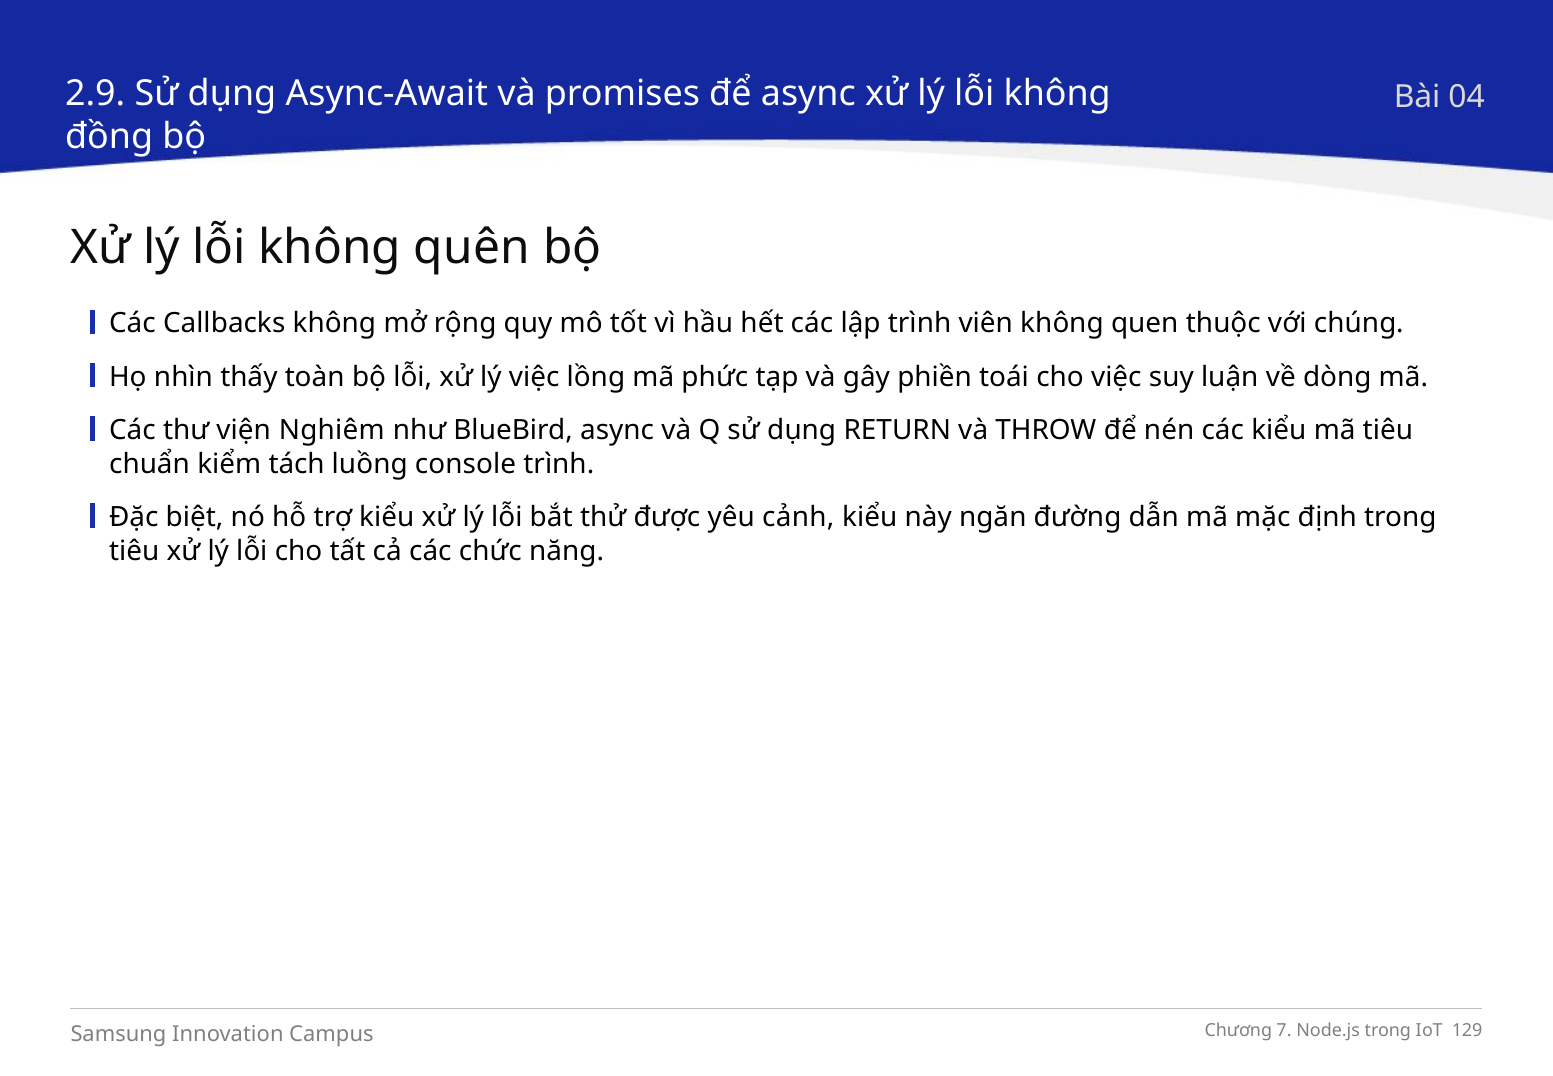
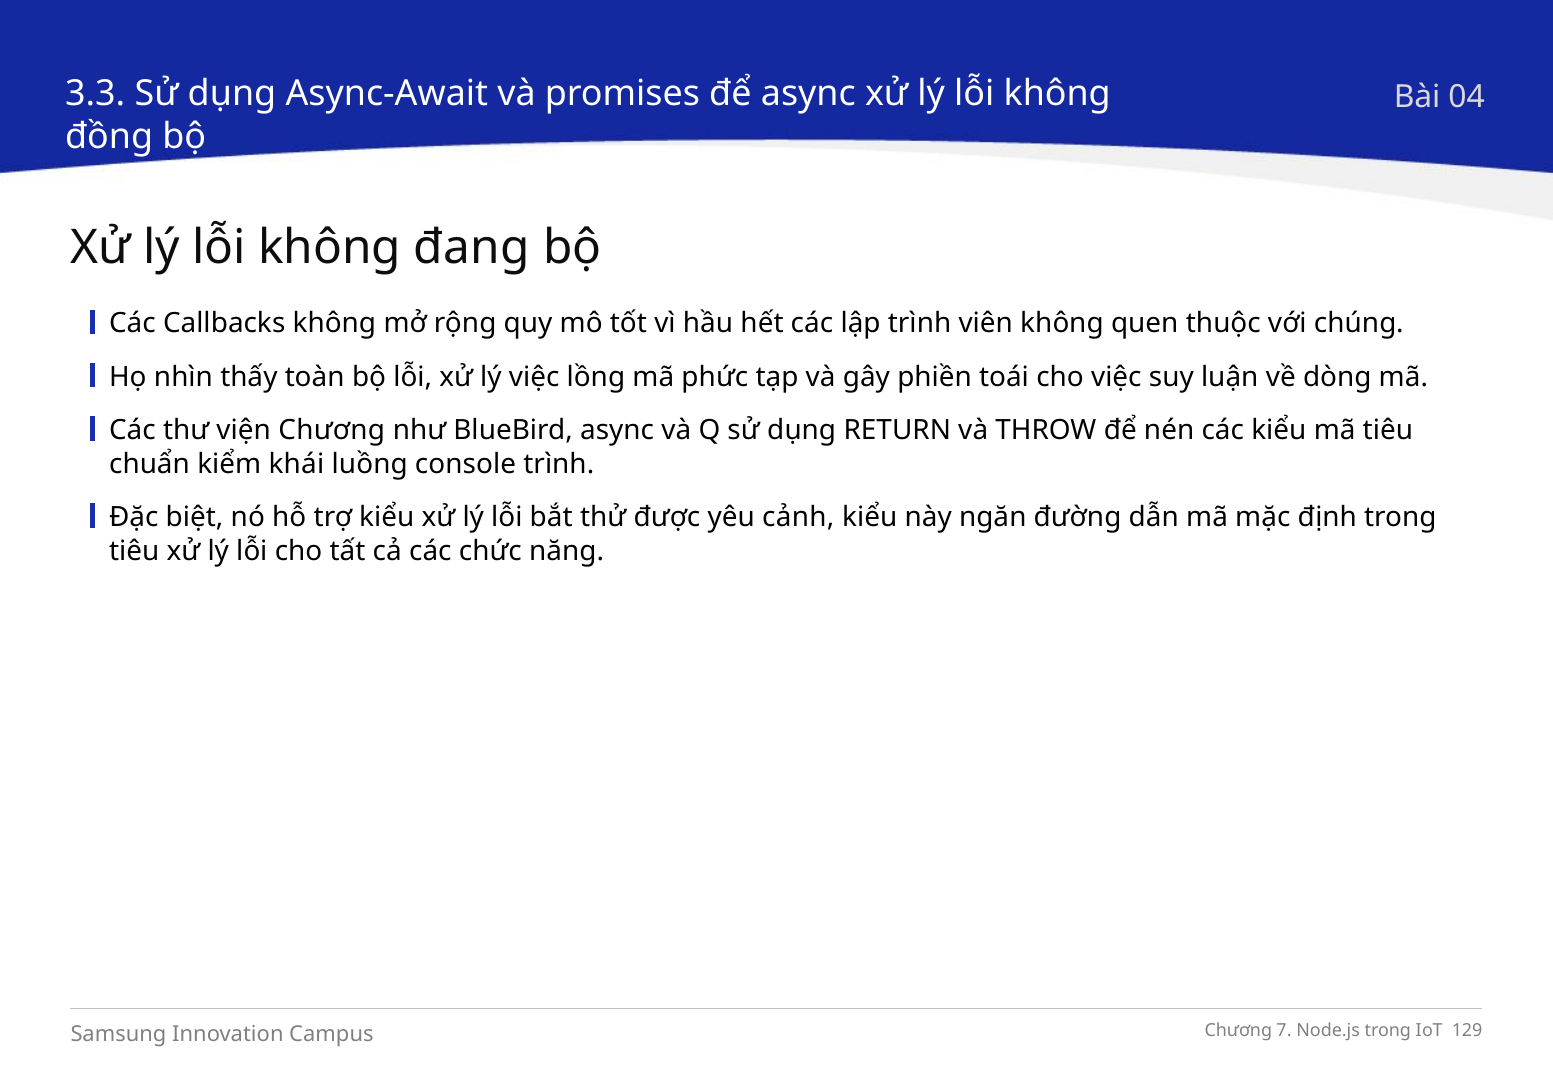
2.9: 2.9 -> 3.3
quên: quên -> đang
viện Nghiêm: Nghiêm -> Chương
tách: tách -> khái
